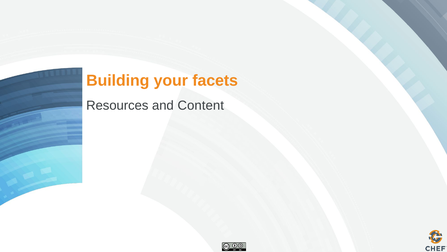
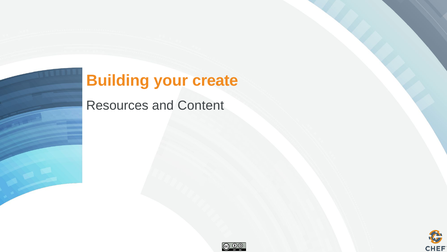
facets: facets -> create
